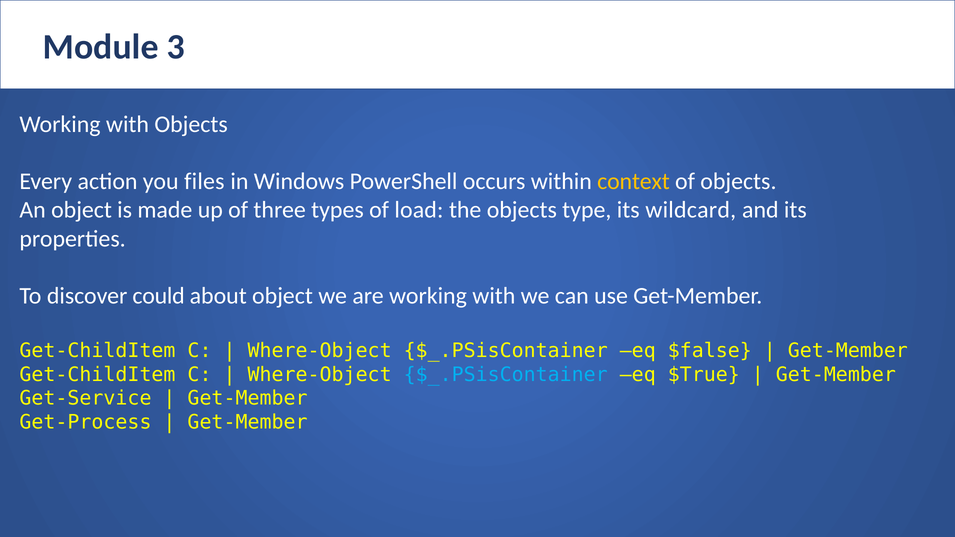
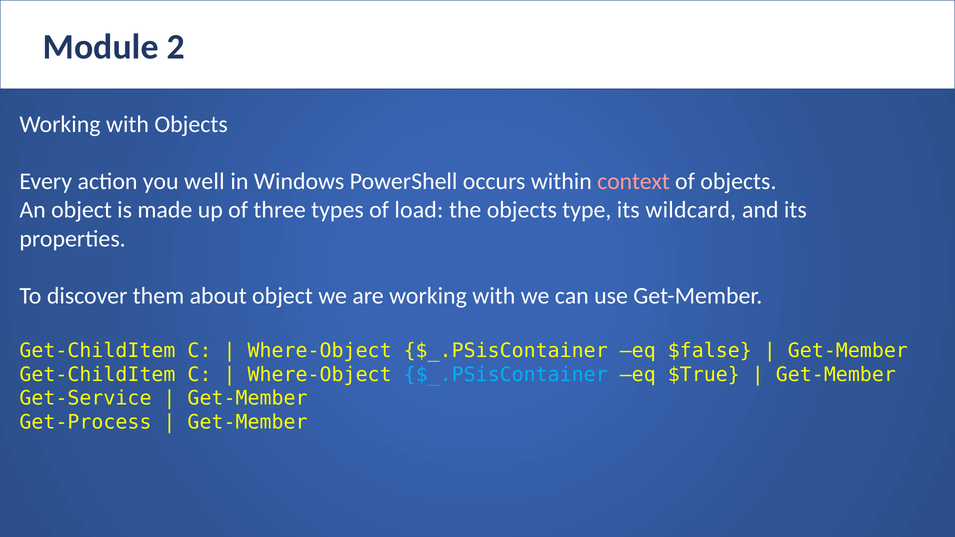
3: 3 -> 2
files: files -> well
context colour: yellow -> pink
could: could -> them
